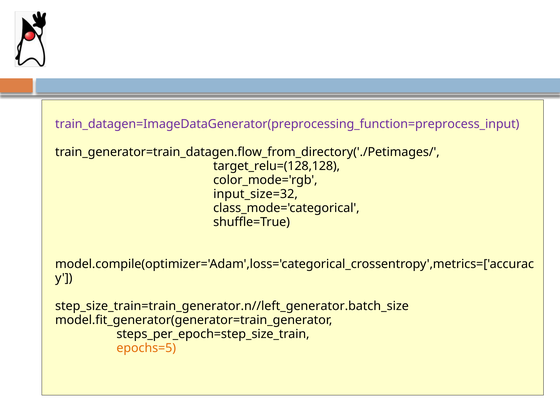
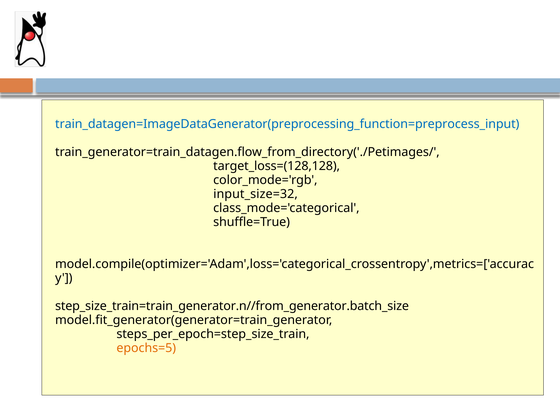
train_datagen=ImageDataGenerator(preprocessing_function=preprocess_input colour: purple -> blue
target_relu=(128,128: target_relu=(128,128 -> target_loss=(128,128
step_size_train=train_generator.n//left_generator.batch_size: step_size_train=train_generator.n//left_generator.batch_size -> step_size_train=train_generator.n//from_generator.batch_size
